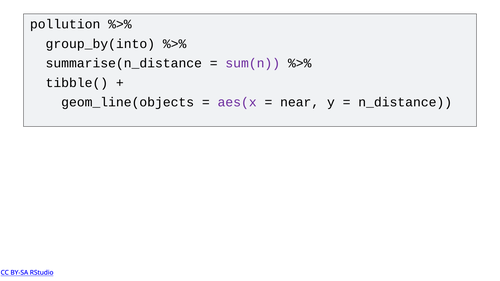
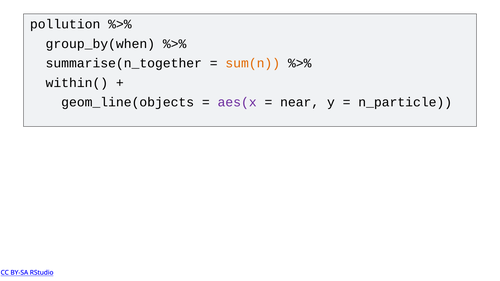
group_by(into: group_by(into -> group_by(when
summarise(n_distance: summarise(n_distance -> summarise(n_together
sum(n colour: purple -> orange
tibble(: tibble( -> within(
n_distance: n_distance -> n_particle
